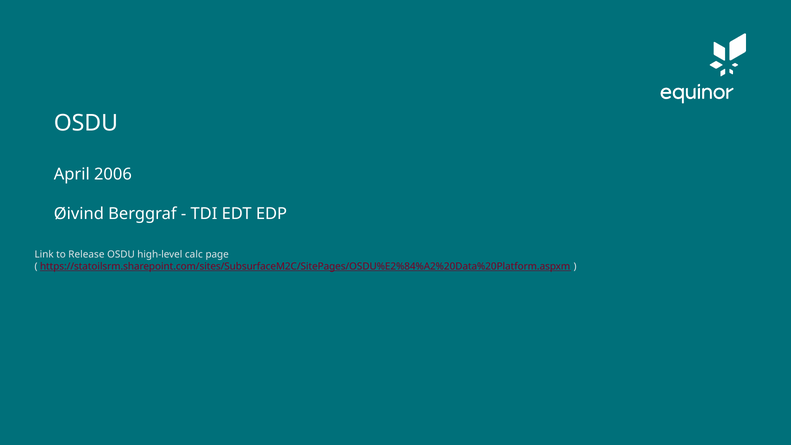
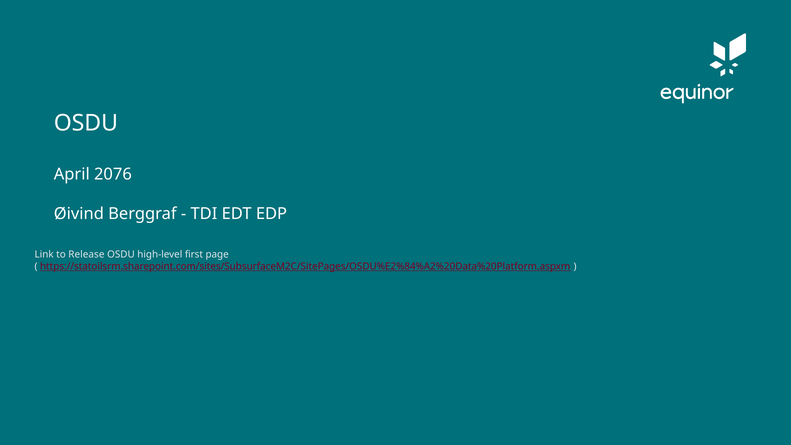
2006: 2006 -> 2076
calc: calc -> first
